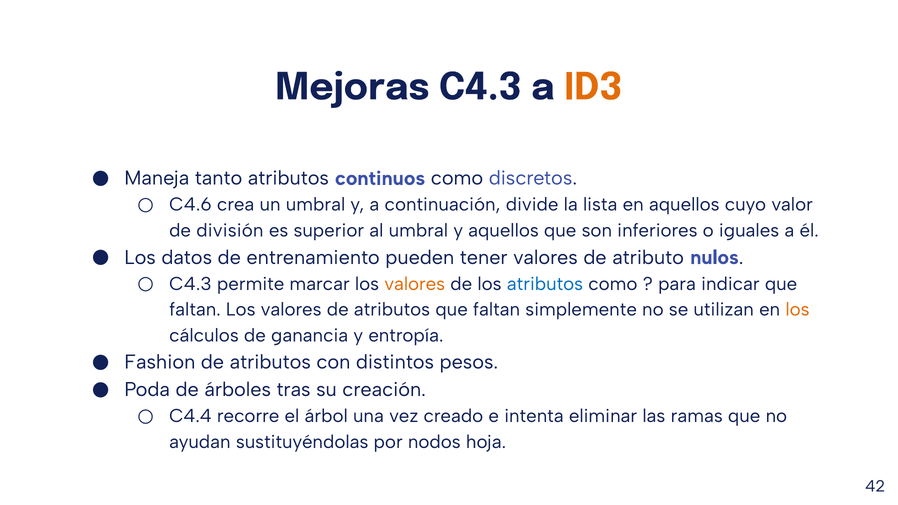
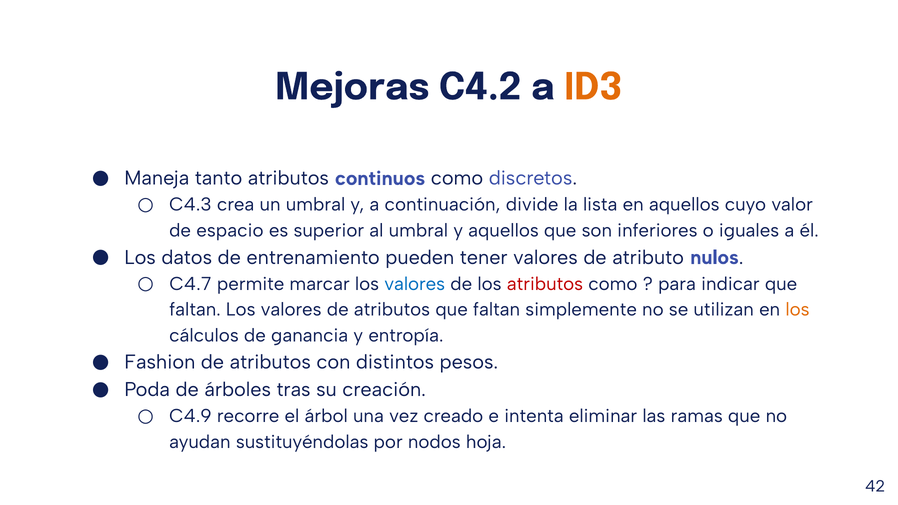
Mejoras C4.3: C4.3 -> C4.2
C4.6: C4.6 -> C4.3
división: división -> espacio
C4.3 at (190, 284): C4.3 -> C4.7
valores at (415, 284) colour: orange -> blue
atributos at (545, 284) colour: blue -> red
C4.4: C4.4 -> C4.9
